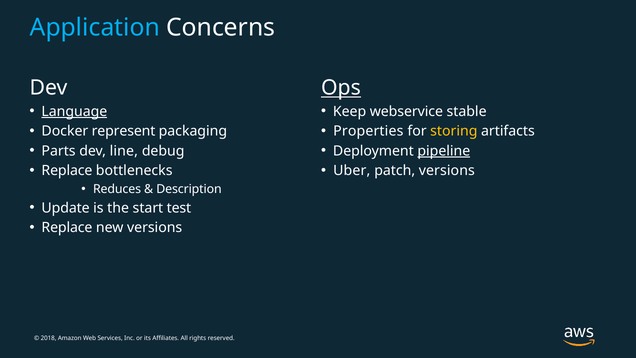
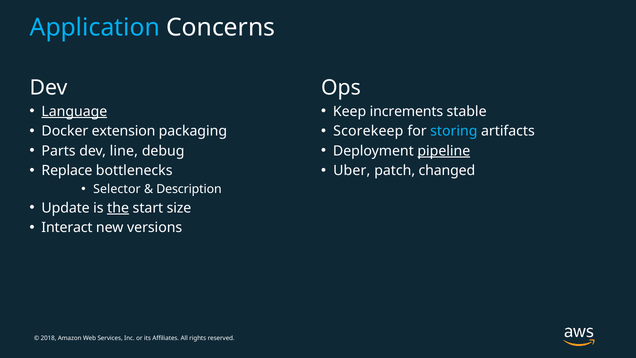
Ops underline: present -> none
webservice: webservice -> increments
represent: represent -> extension
Properties: Properties -> Scorekeep
storing colour: yellow -> light blue
patch versions: versions -> changed
Reduces: Reduces -> Selector
the underline: none -> present
test: test -> size
Replace at (67, 228): Replace -> Interact
